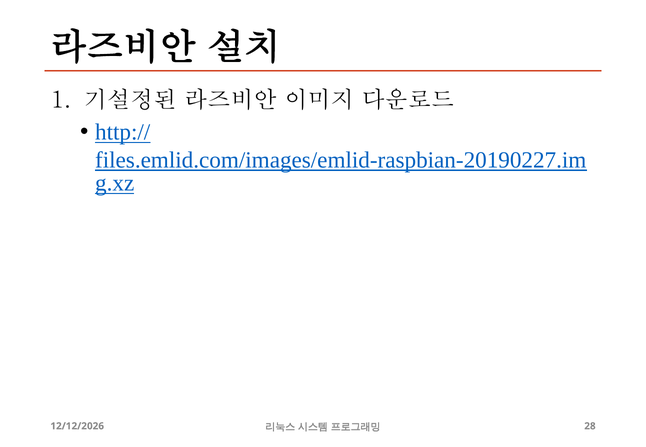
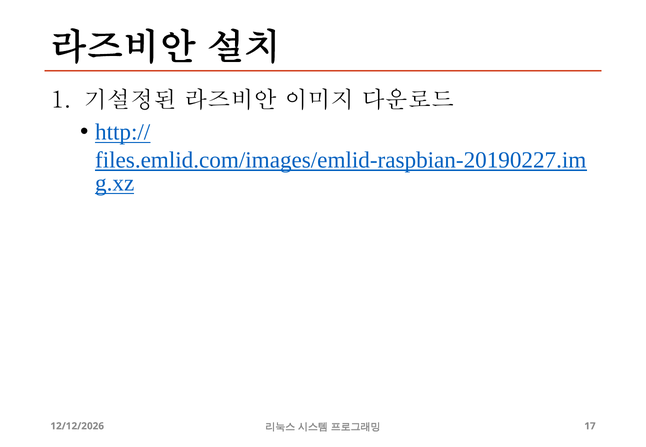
28: 28 -> 17
